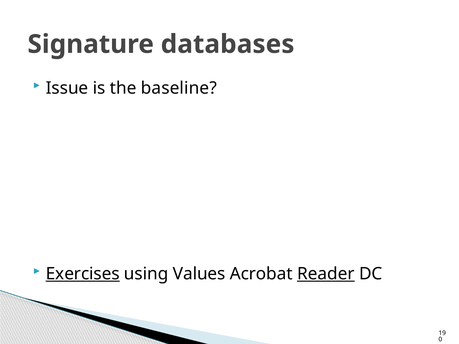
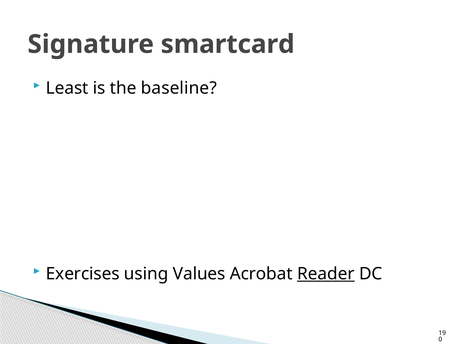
databases: databases -> smartcard
Issue: Issue -> Least
Exercises underline: present -> none
